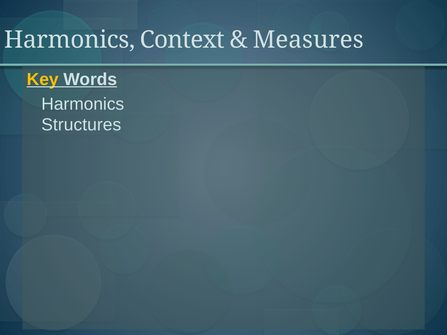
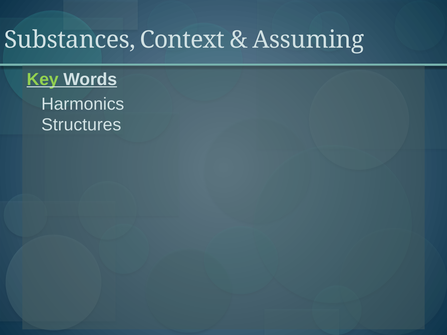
Harmonics at (70, 40): Harmonics -> Substances
Measures: Measures -> Assuming
Key colour: yellow -> light green
